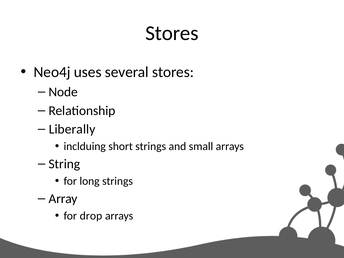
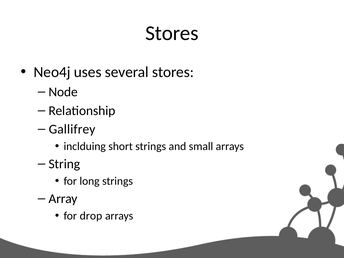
Liberally: Liberally -> Gallifrey
